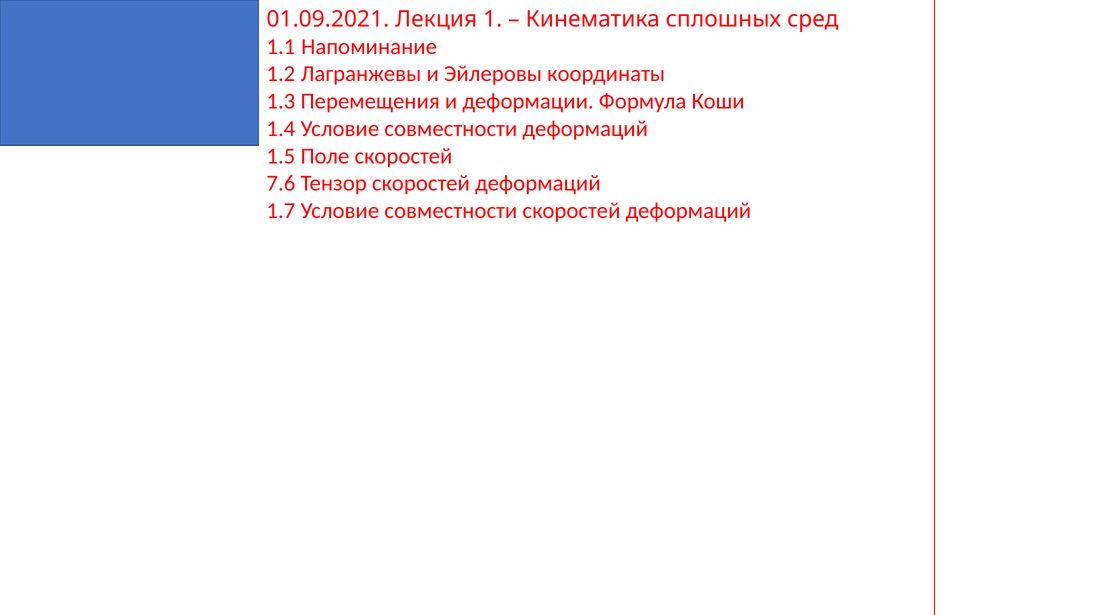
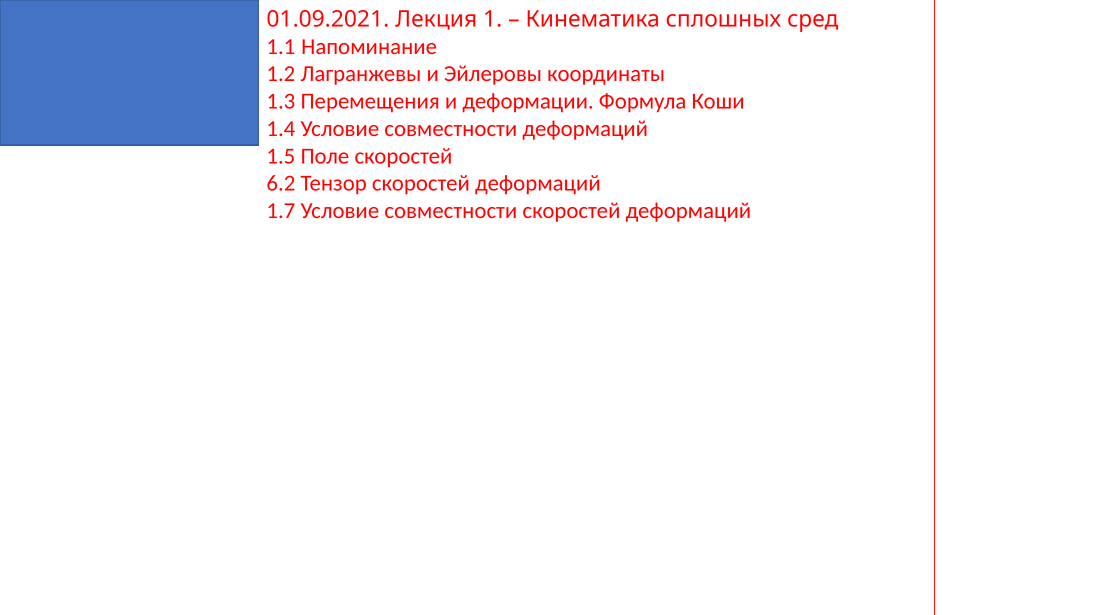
7.6: 7.6 -> 6.2
